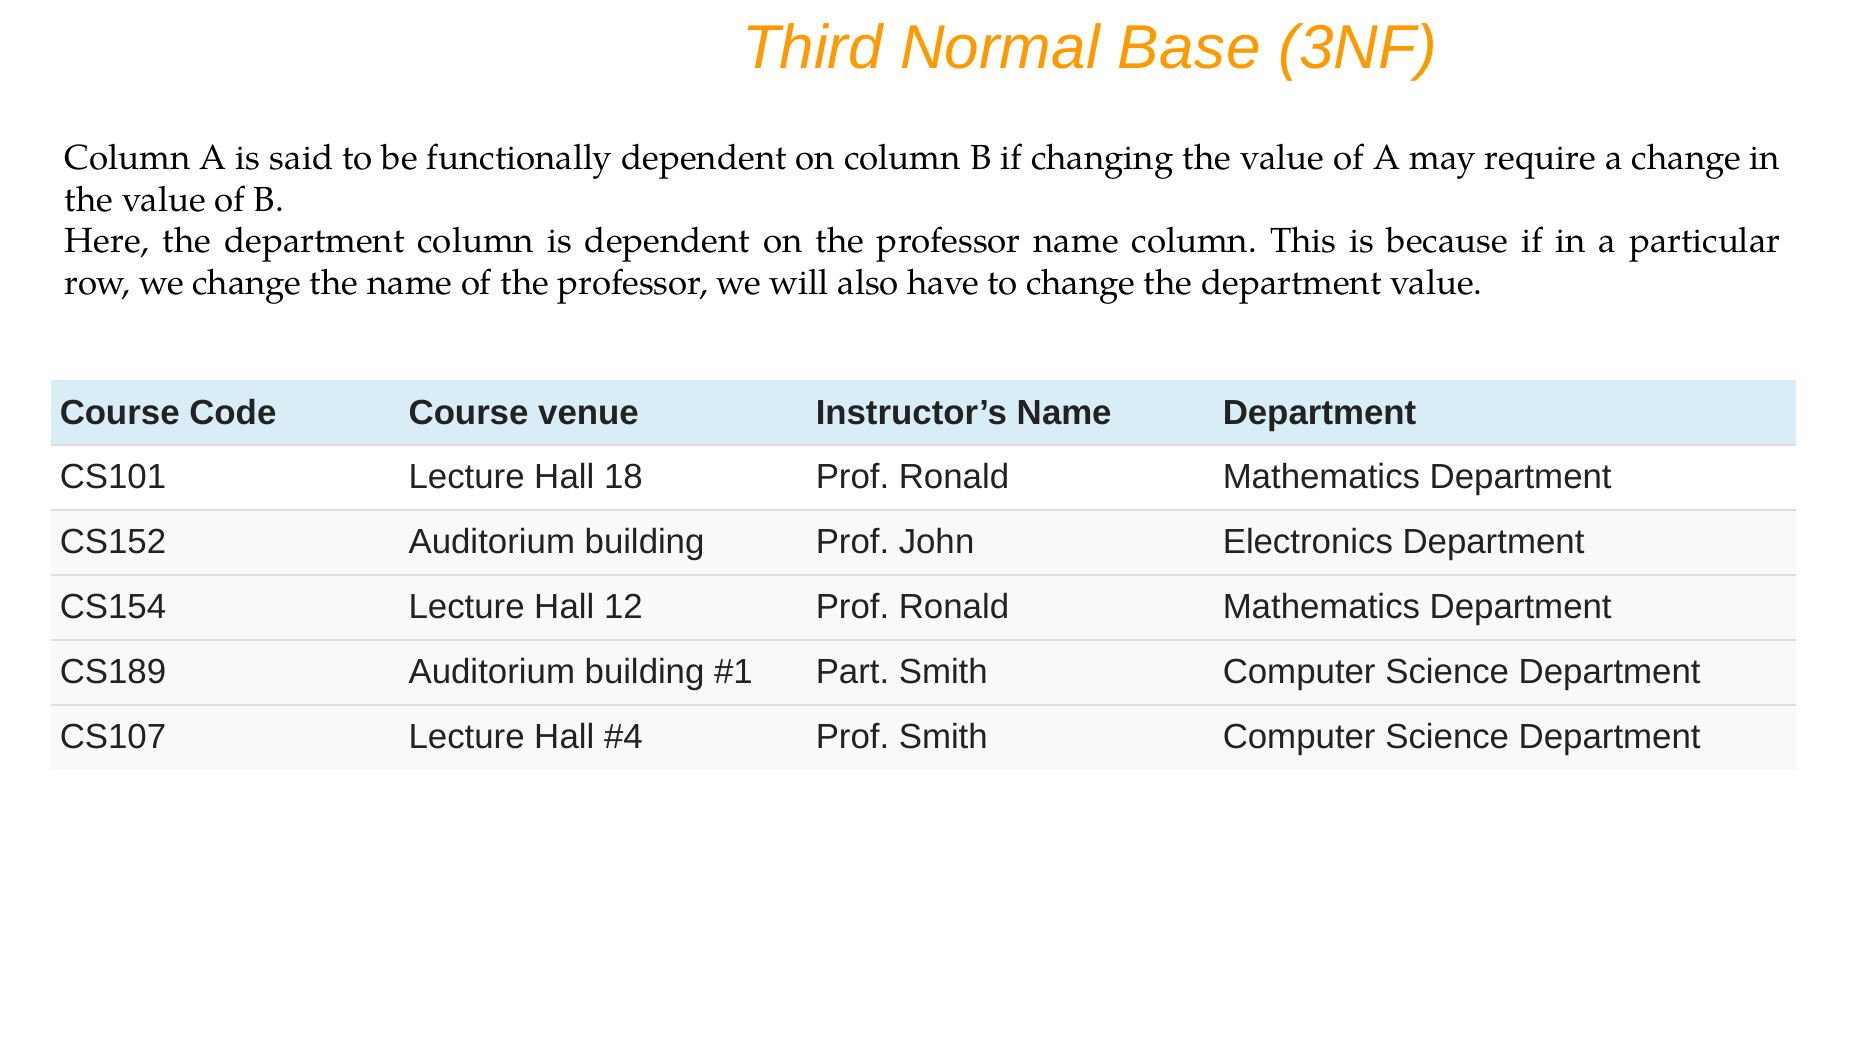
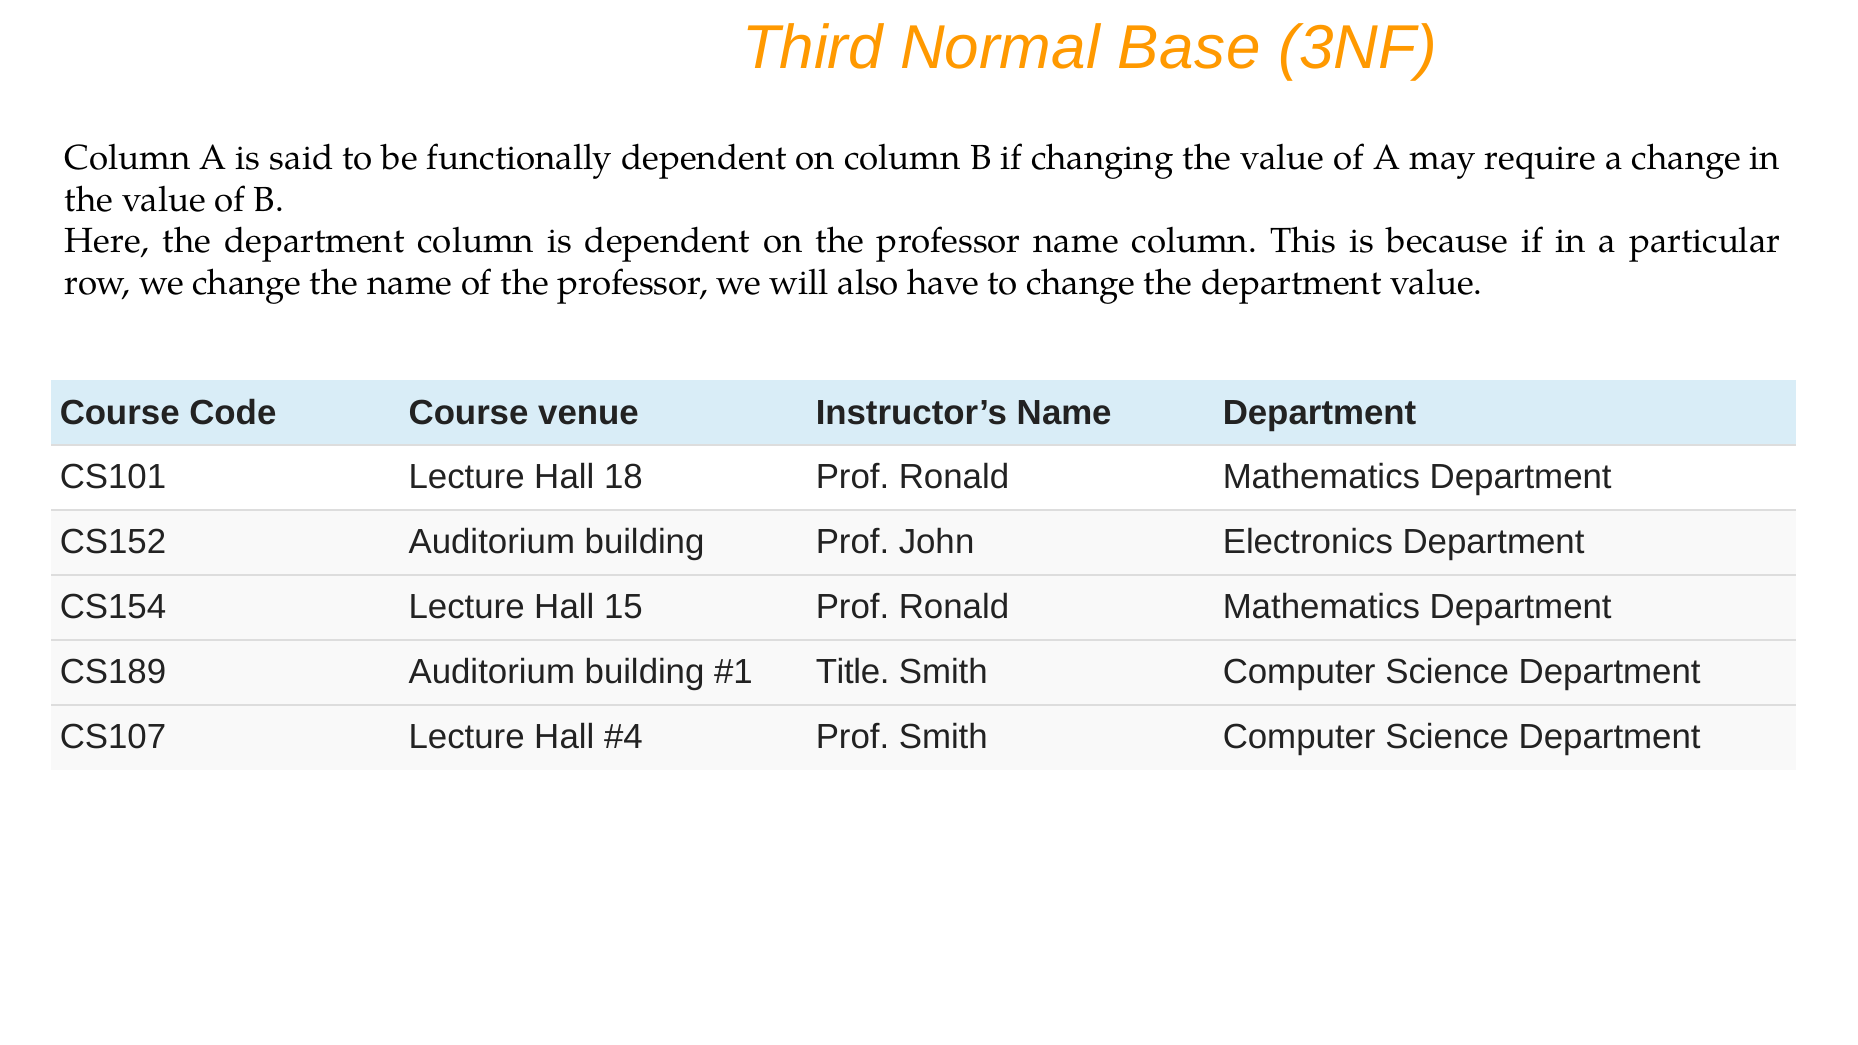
12: 12 -> 15
Part: Part -> Title
